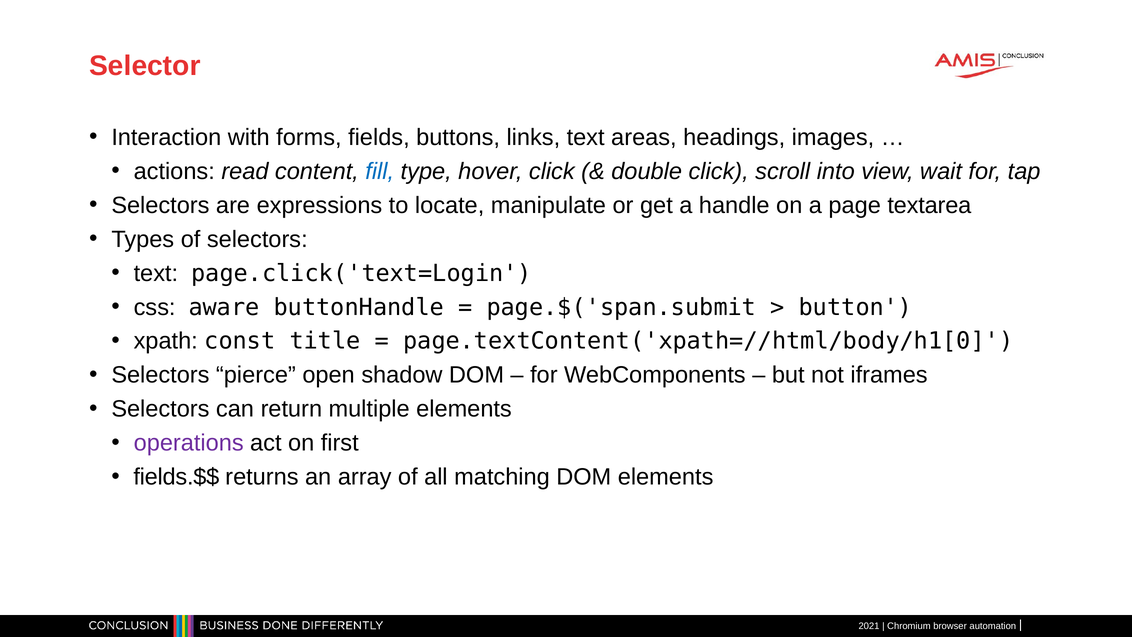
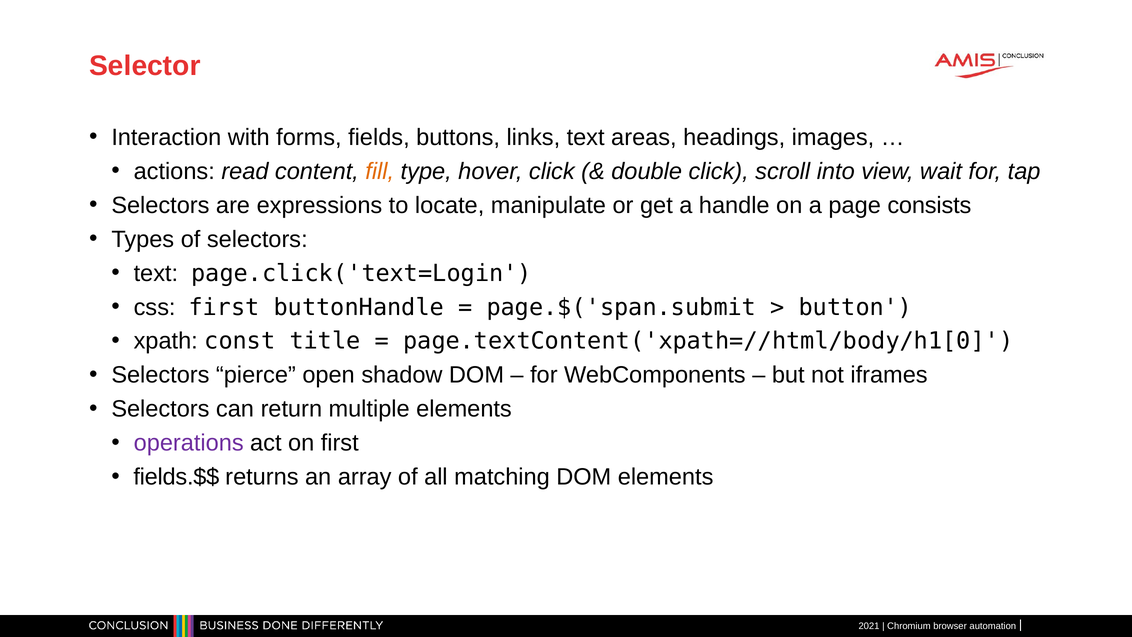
fill colour: blue -> orange
textarea: textarea -> consists
css aware: aware -> first
